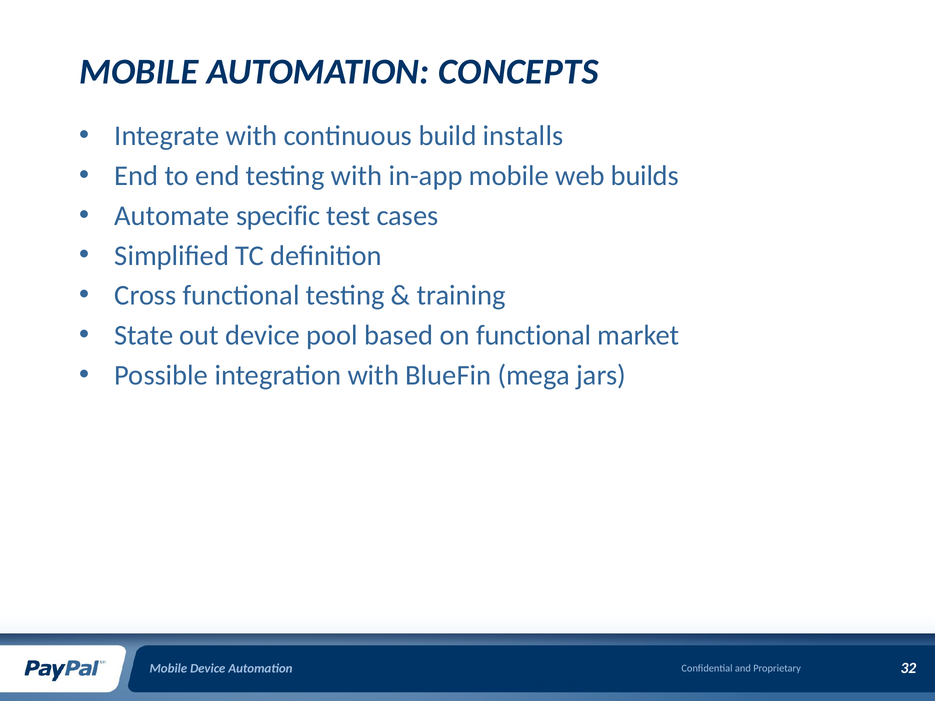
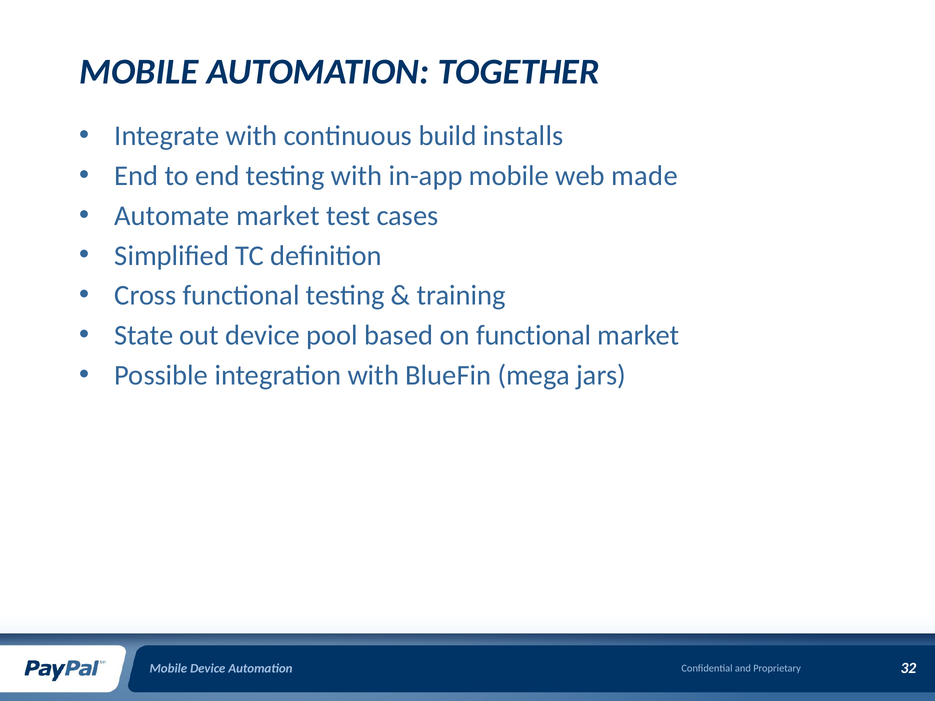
CONCEPTS: CONCEPTS -> TOGETHER
builds: builds -> made
Automate specific: specific -> market
